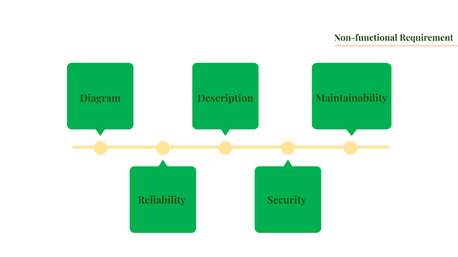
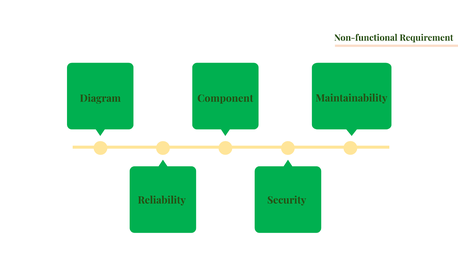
Description: Description -> Component
